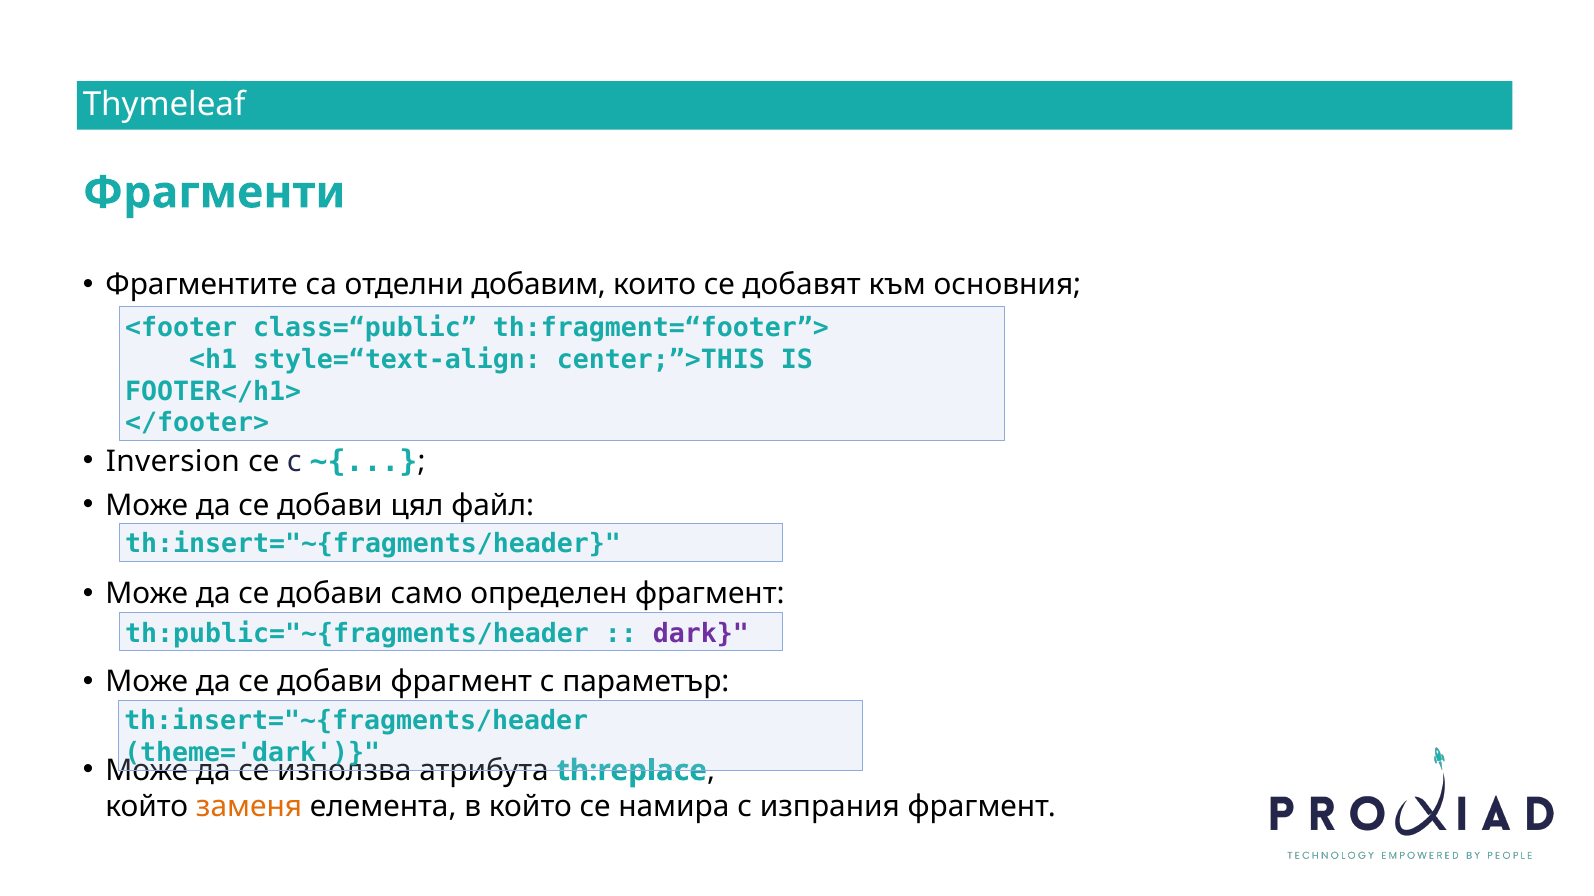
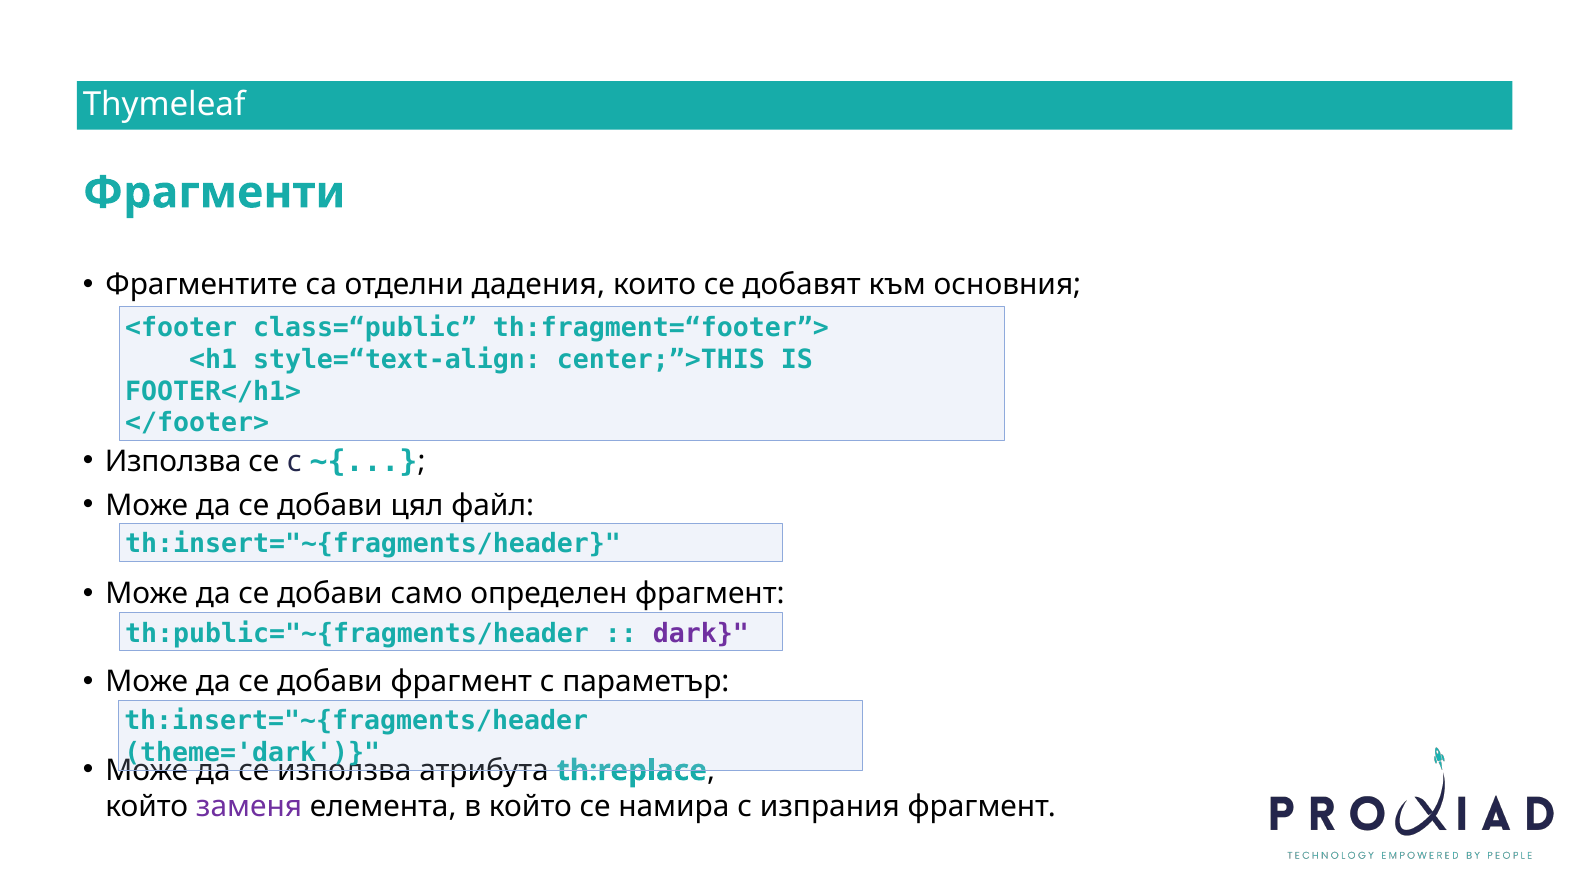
добавим: добавим -> дадения
Inversion at (173, 462): Inversion -> Използва
заменя colour: orange -> purple
